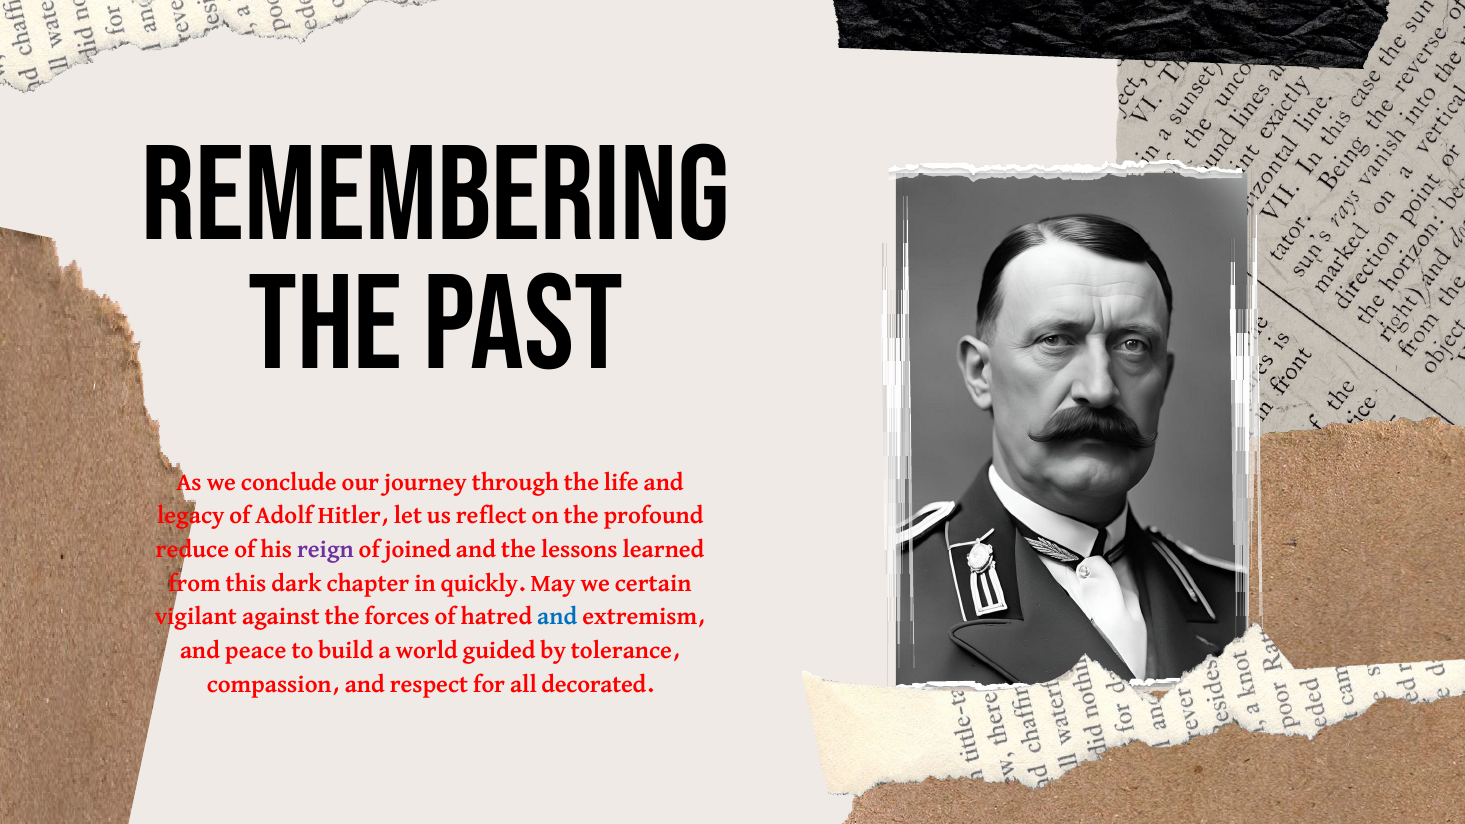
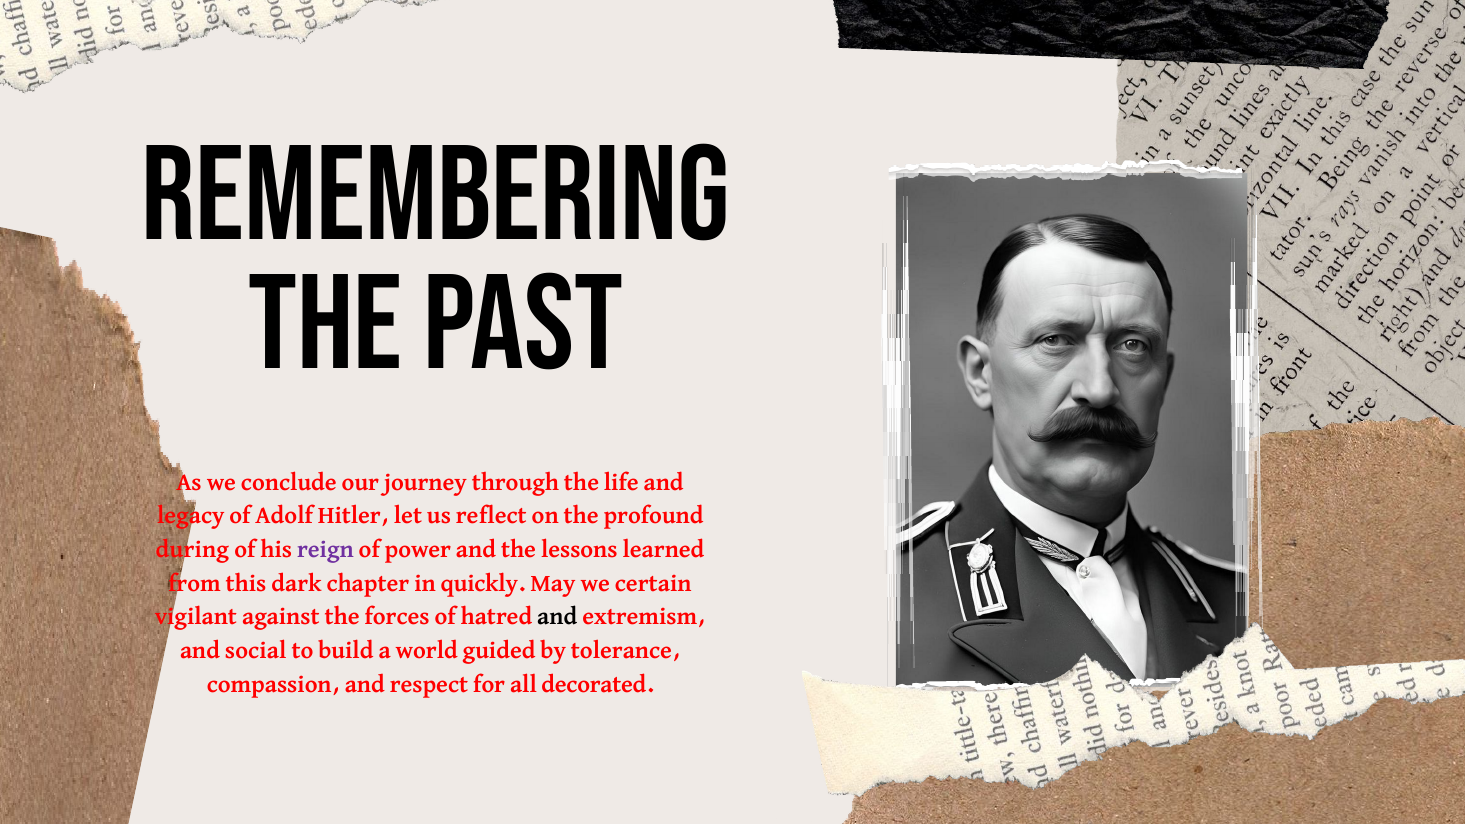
reduce: reduce -> during
joined: joined -> power
and at (557, 617) colour: blue -> black
peace: peace -> social
